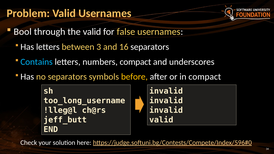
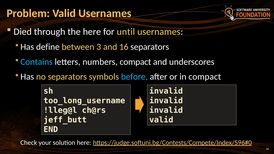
Bool: Bool -> Died
the valid: valid -> here
false: false -> until
Has letters: letters -> define
before colour: yellow -> light blue
